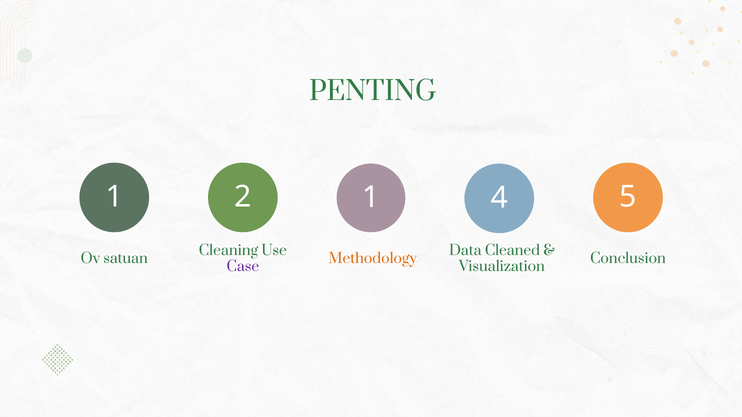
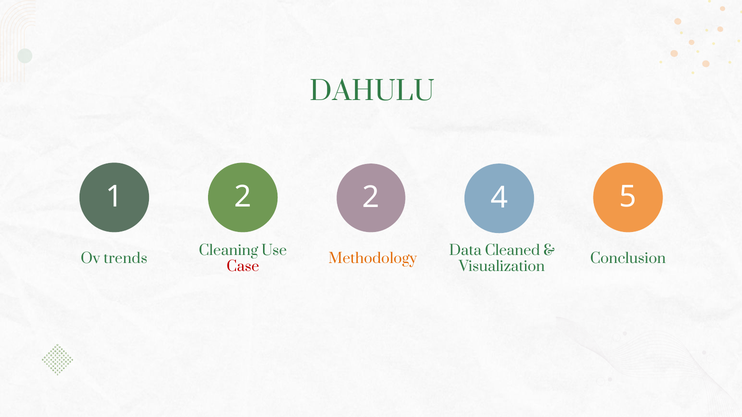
PENTING: PENTING -> DAHULU
1 1: 1 -> 2
satuan: satuan -> trends
Case colour: purple -> red
